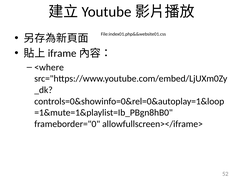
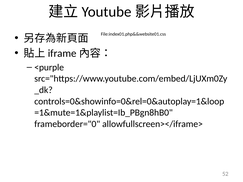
<where: <where -> <purple
